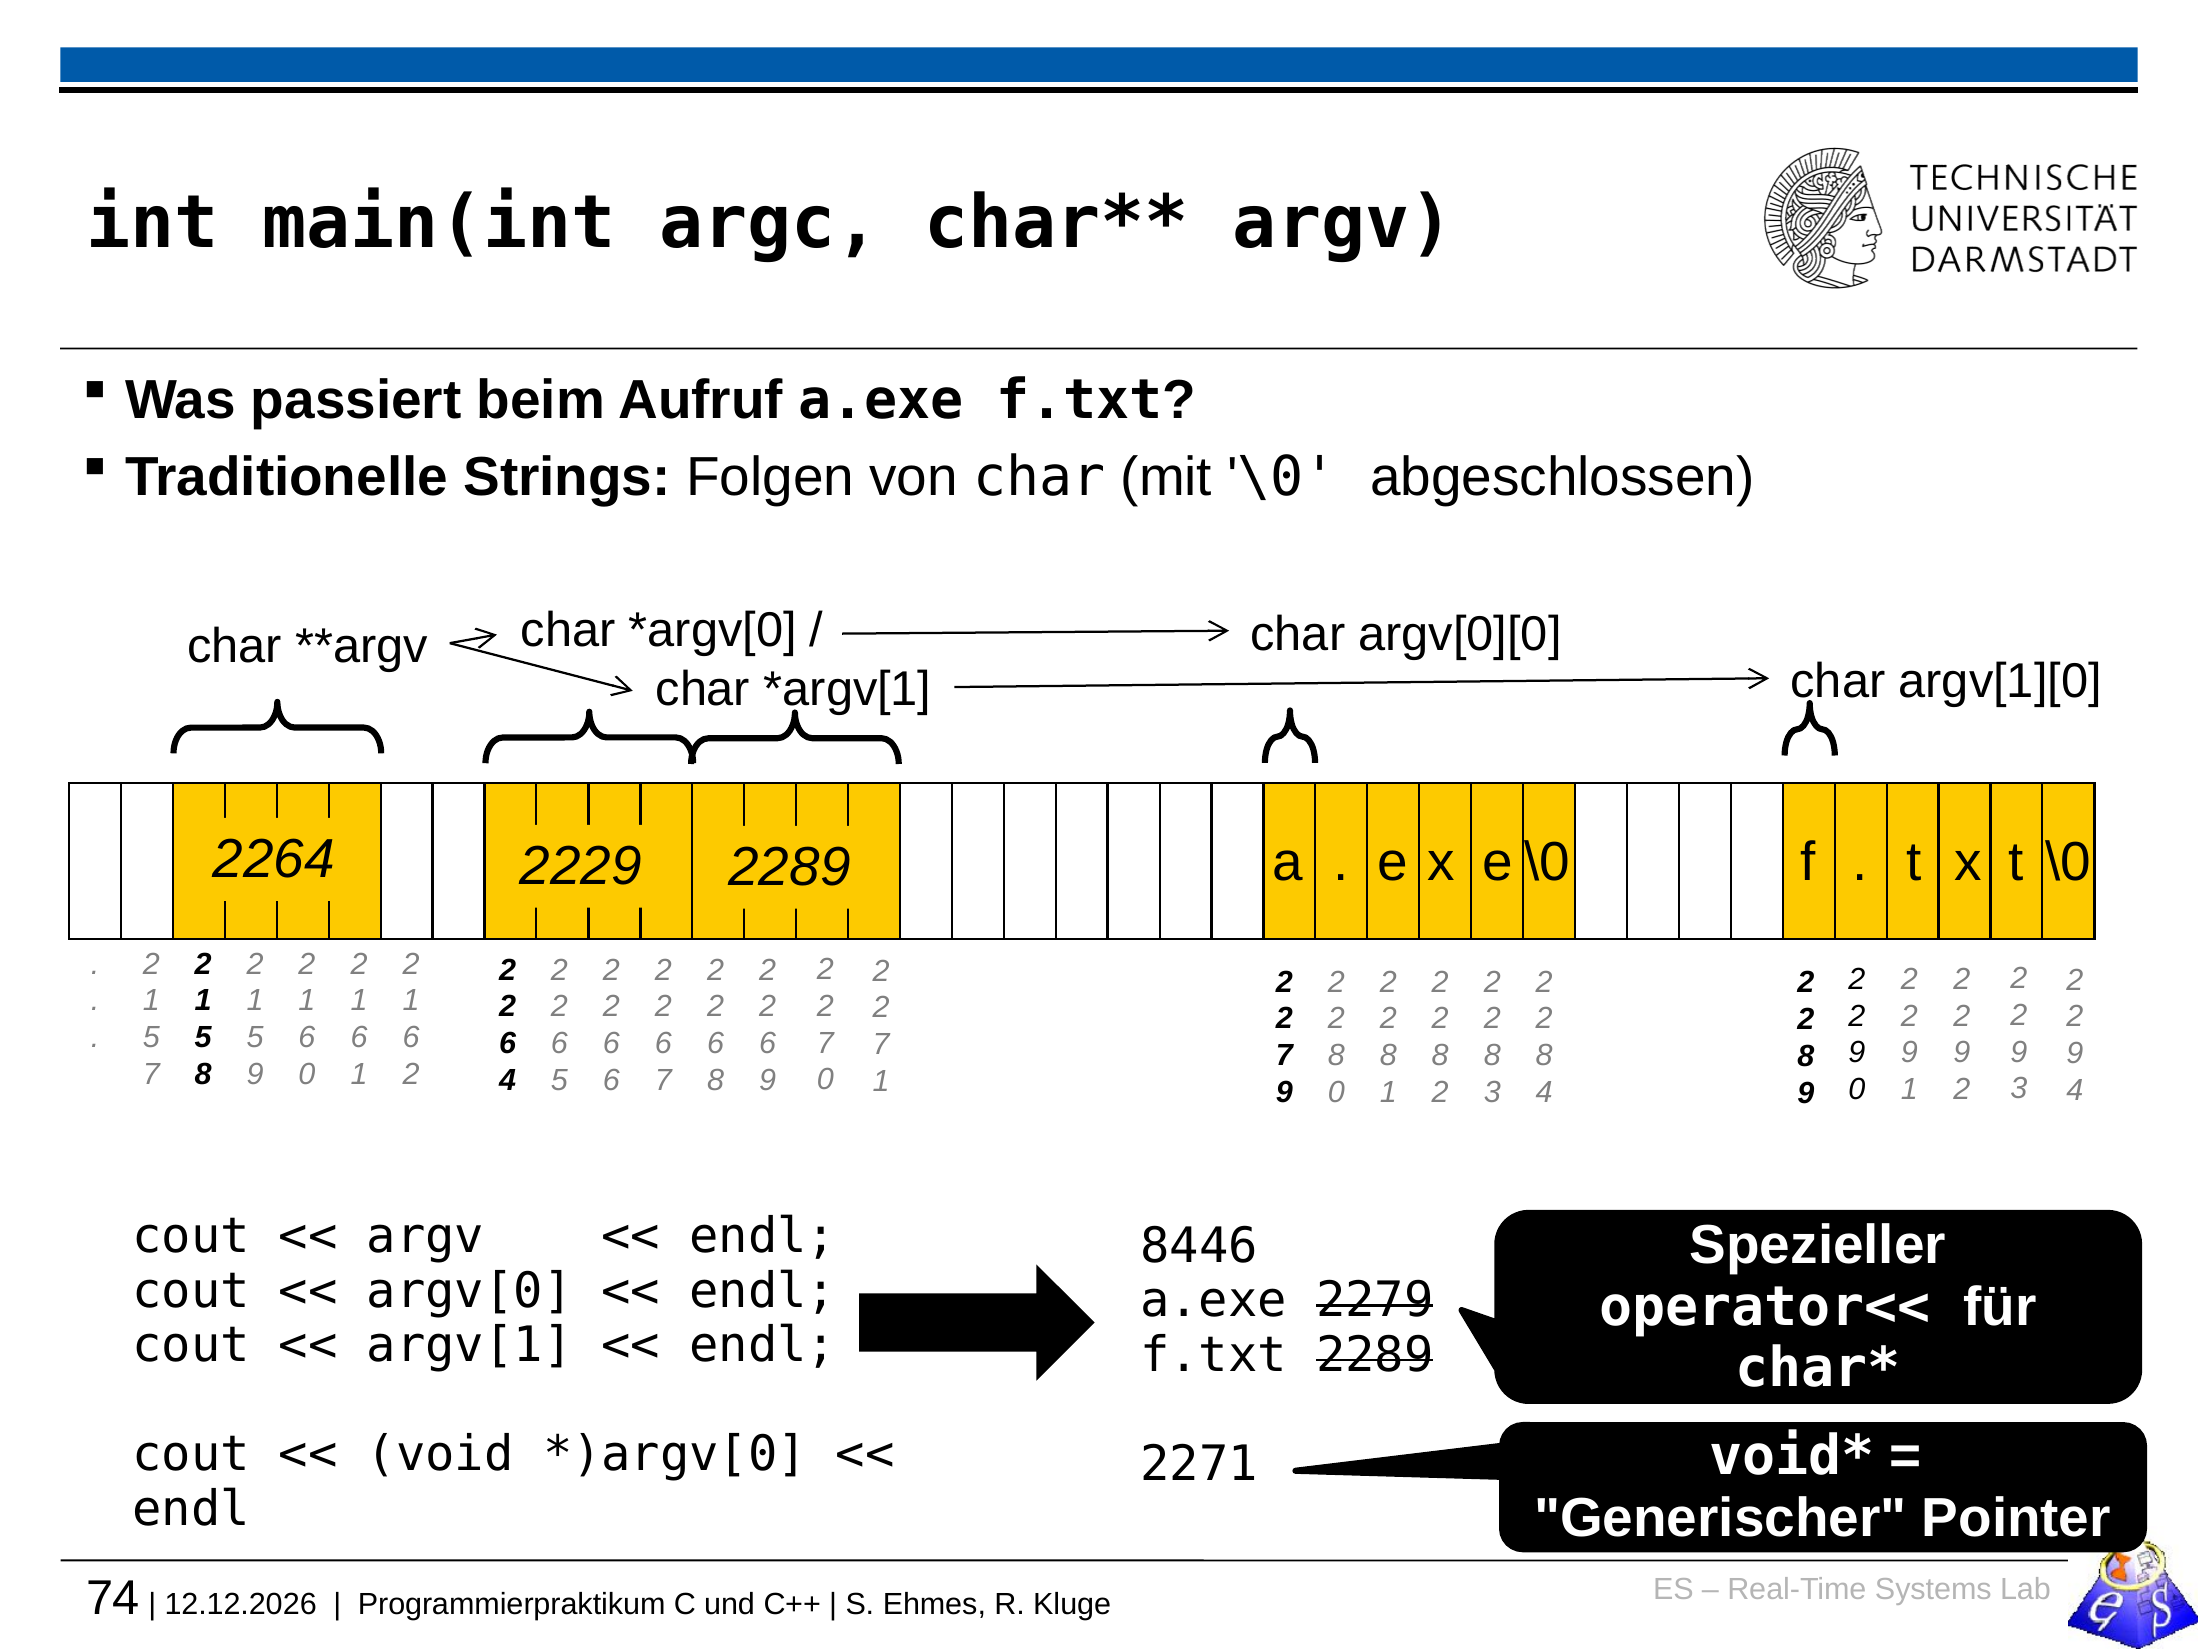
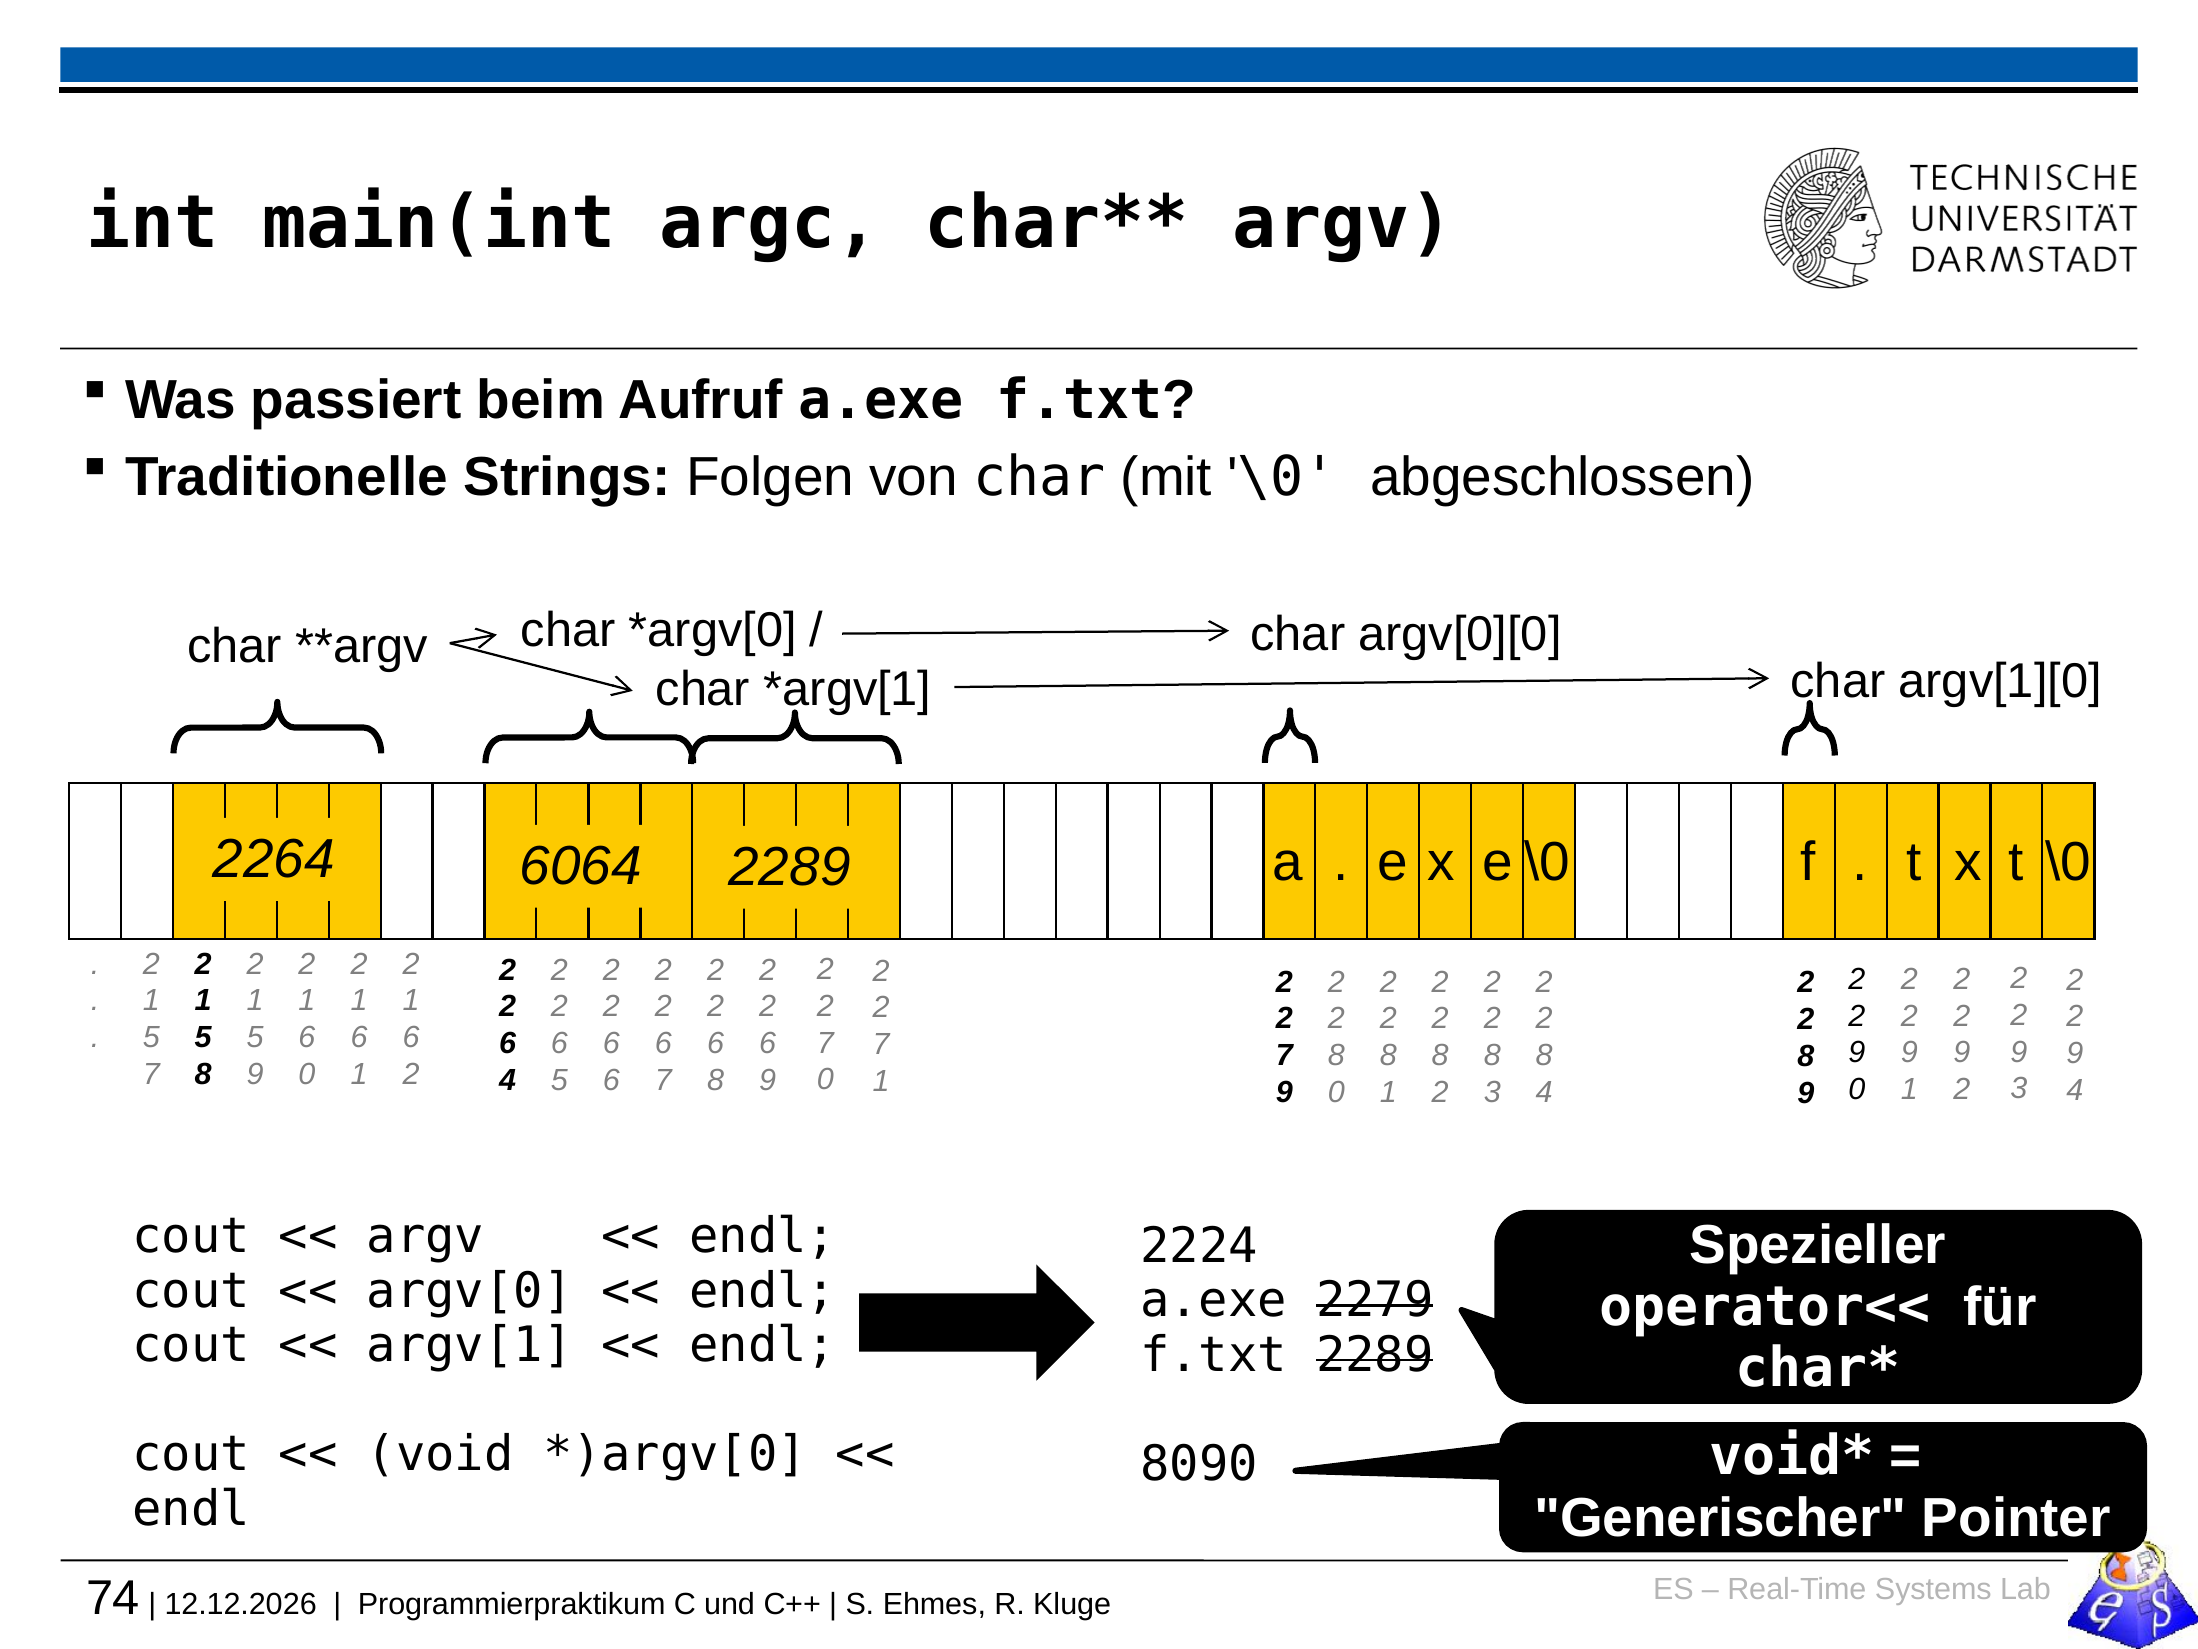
2229: 2229 -> 6064
8446: 8446 -> 2224
2271: 2271 -> 8090
